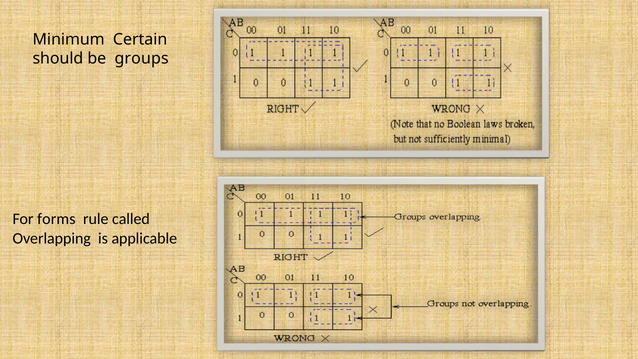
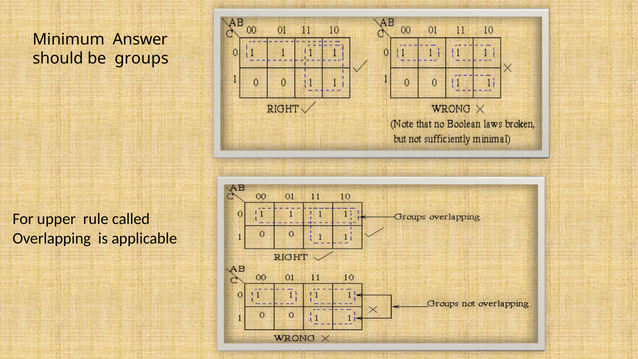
Certain: Certain -> Answer
forms: forms -> upper
